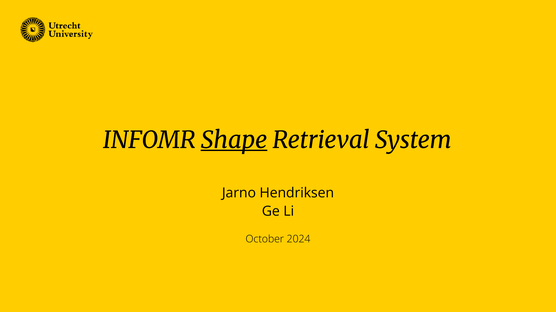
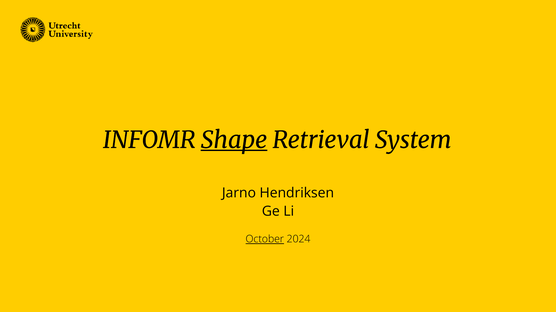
October underline: none -> present
